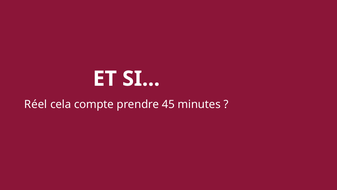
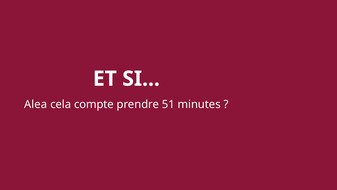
Réel: Réel -> Alea
45: 45 -> 51
